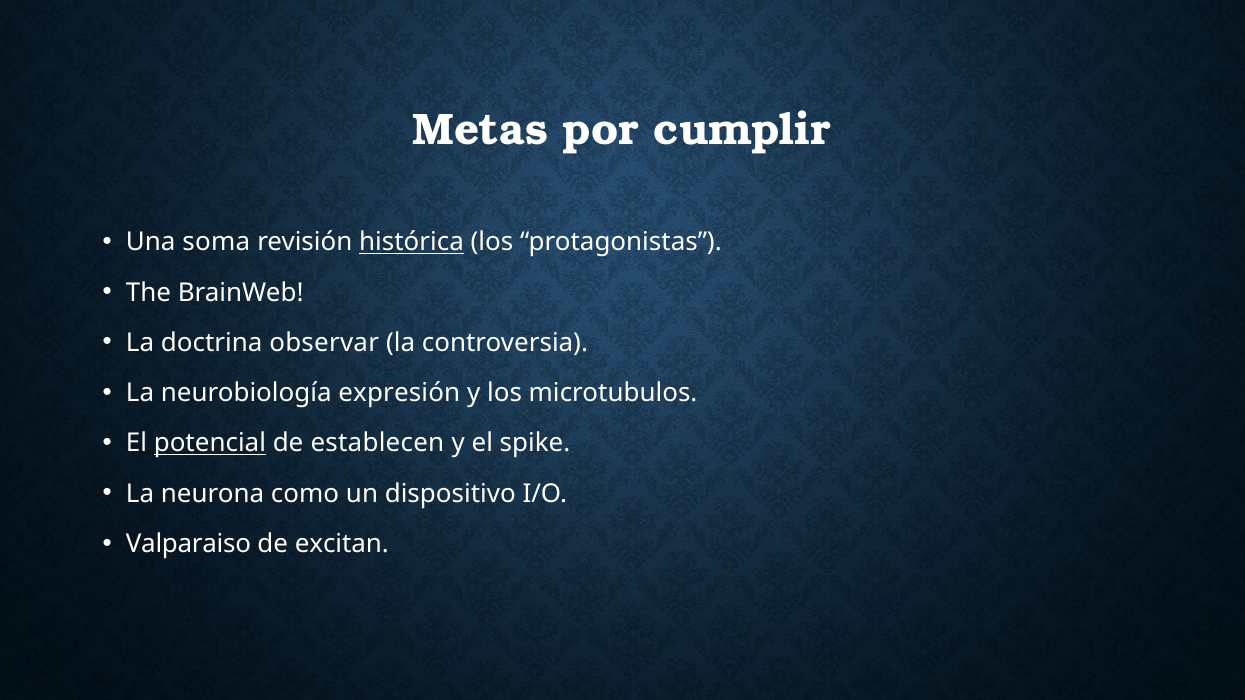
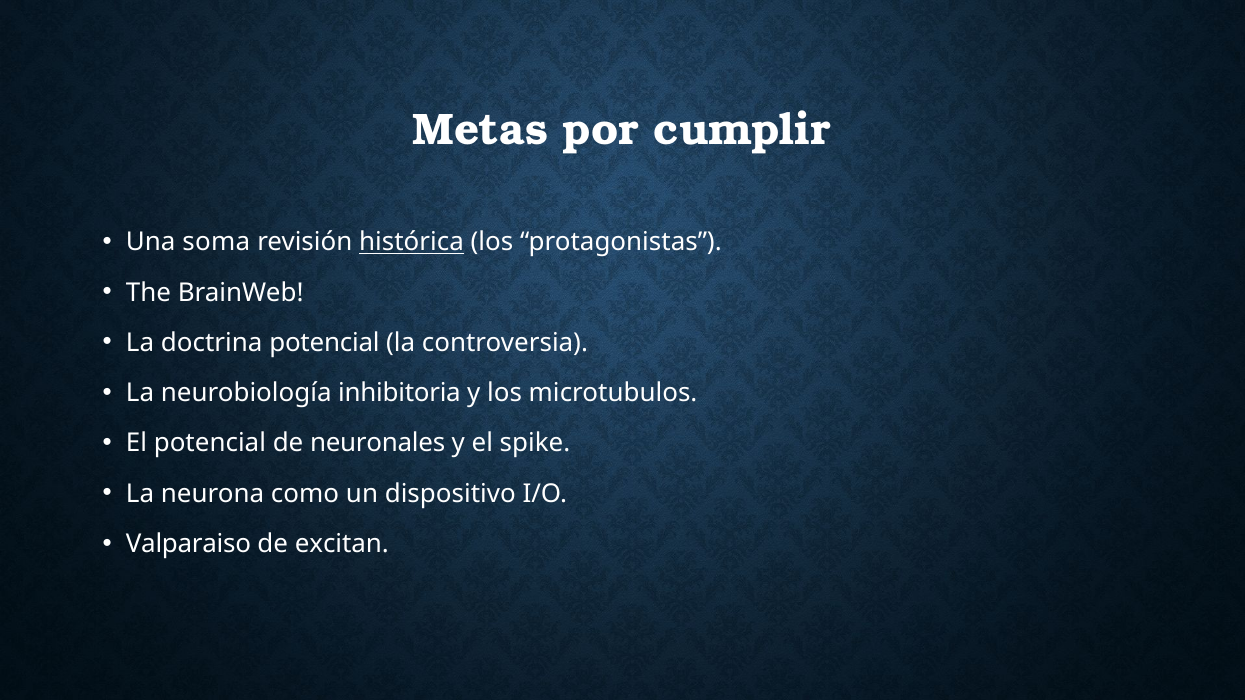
doctrina observar: observar -> potencial
expresión: expresión -> inhibitoria
potencial at (210, 444) underline: present -> none
establecen: establecen -> neuronales
